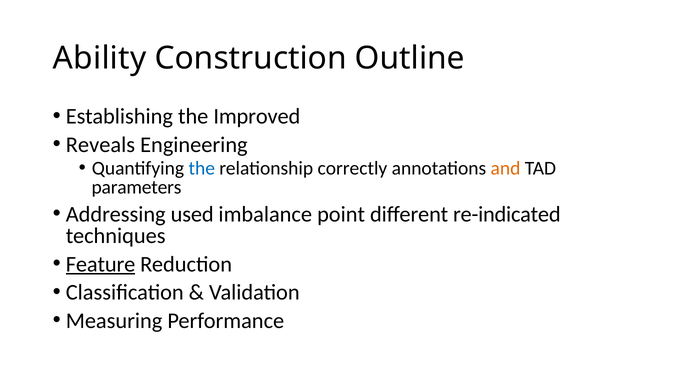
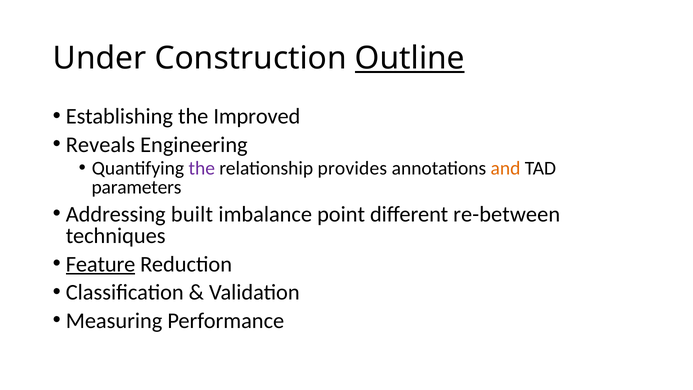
Ability: Ability -> Under
Outline underline: none -> present
the at (202, 168) colour: blue -> purple
correctly: correctly -> provides
used: used -> built
re-indicated: re-indicated -> re-between
